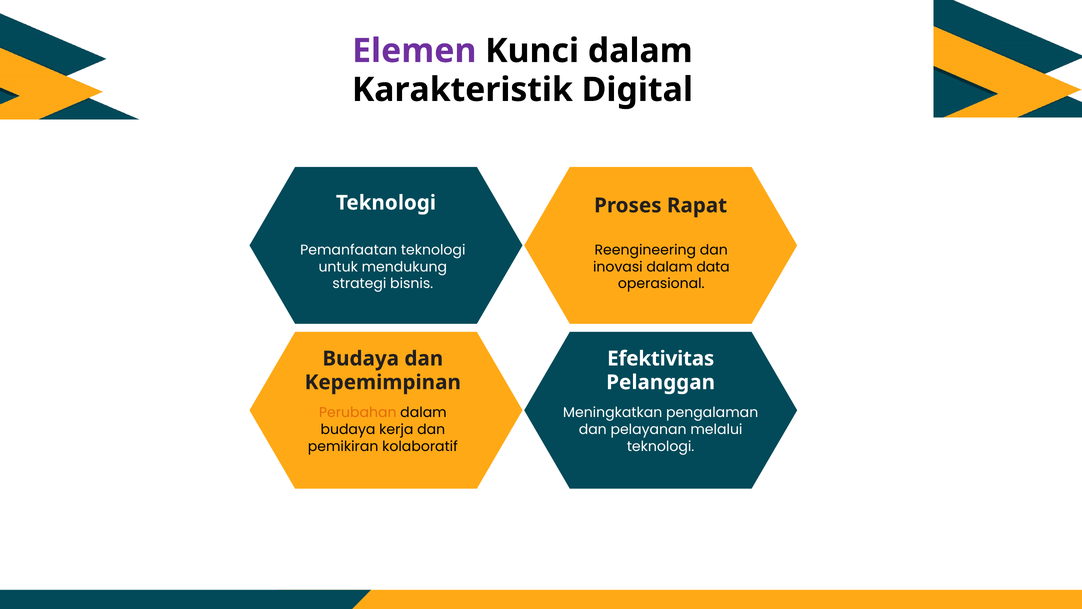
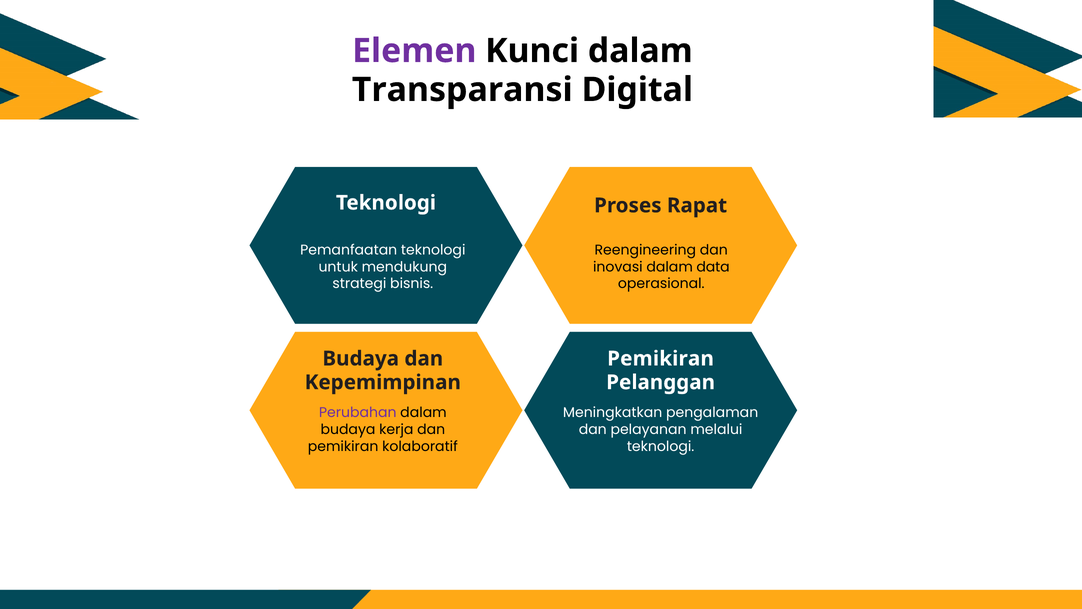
Karakteristik: Karakteristik -> Transparansi
Efektivitas at (661, 358): Efektivitas -> Pemikiran
Perubahan colour: orange -> purple
